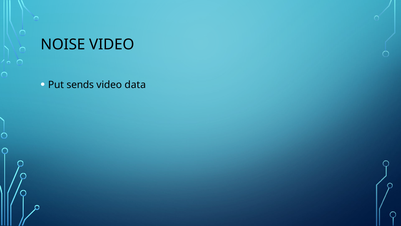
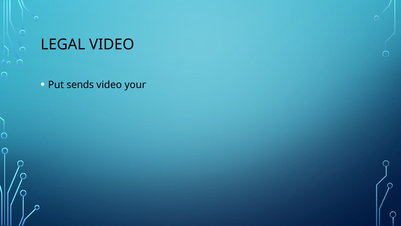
NOISE: NOISE -> LEGAL
data: data -> your
